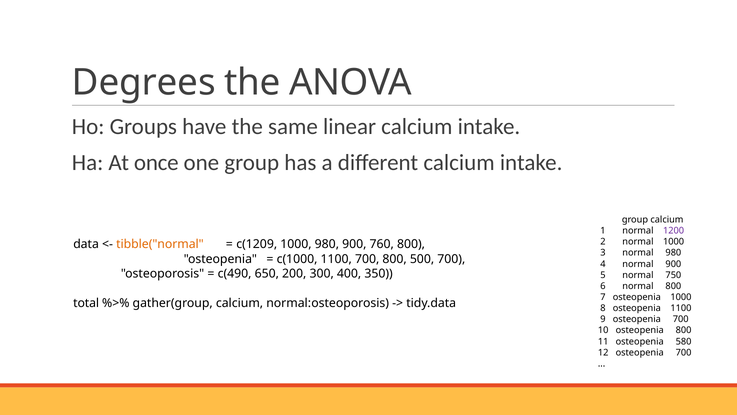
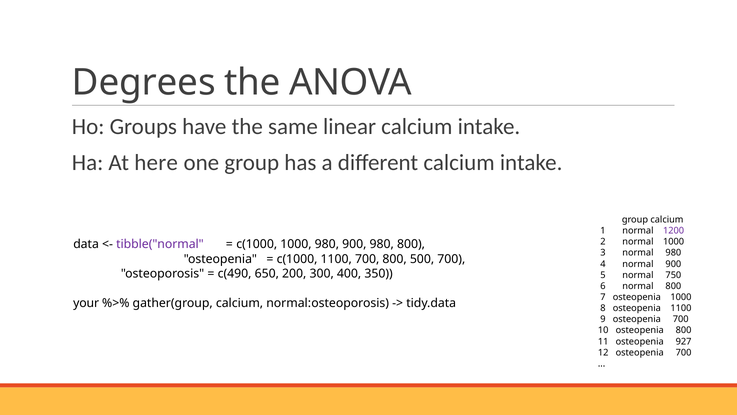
once: once -> here
tibble("normal colour: orange -> purple
c(1209 at (257, 244): c(1209 -> c(1000
900 760: 760 -> 980
total: total -> your
580: 580 -> 927
